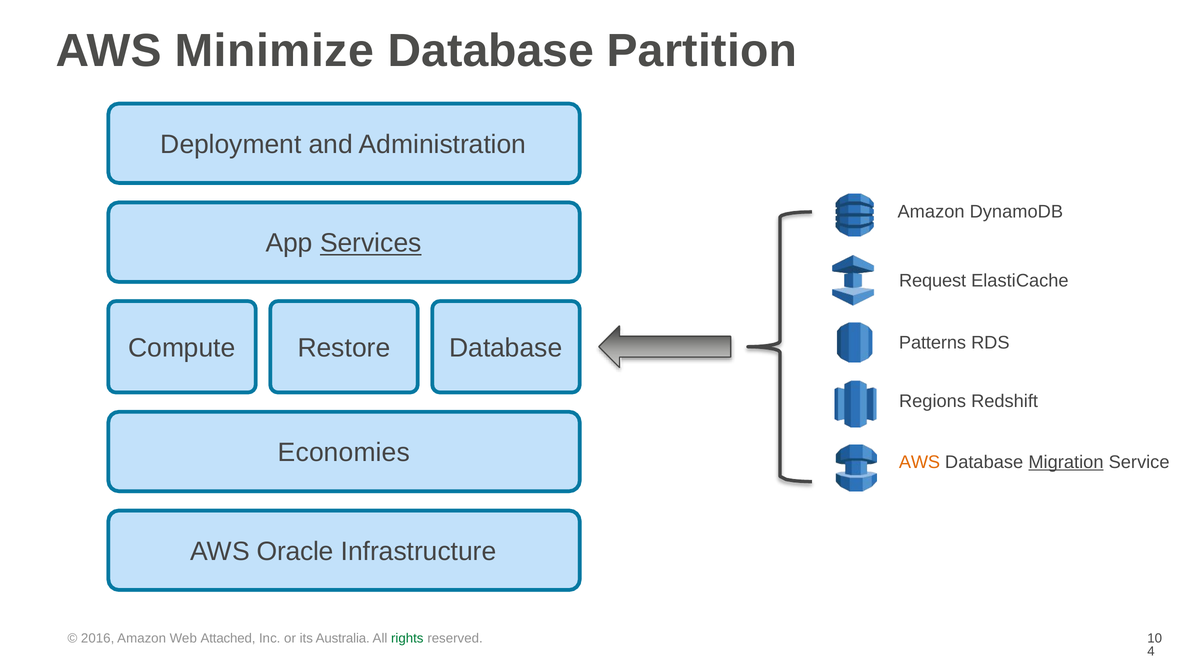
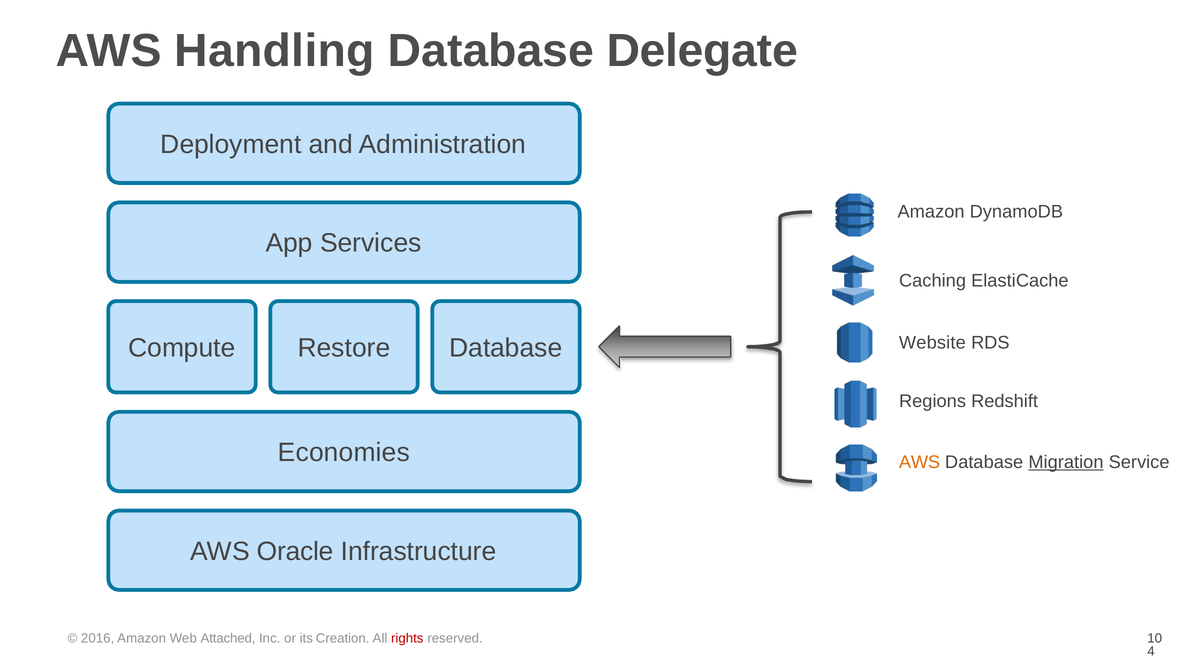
Minimize: Minimize -> Handling
Partition: Partition -> Delegate
Services underline: present -> none
Request: Request -> Caching
Patterns: Patterns -> Website
Australia: Australia -> Creation
rights colour: green -> red
